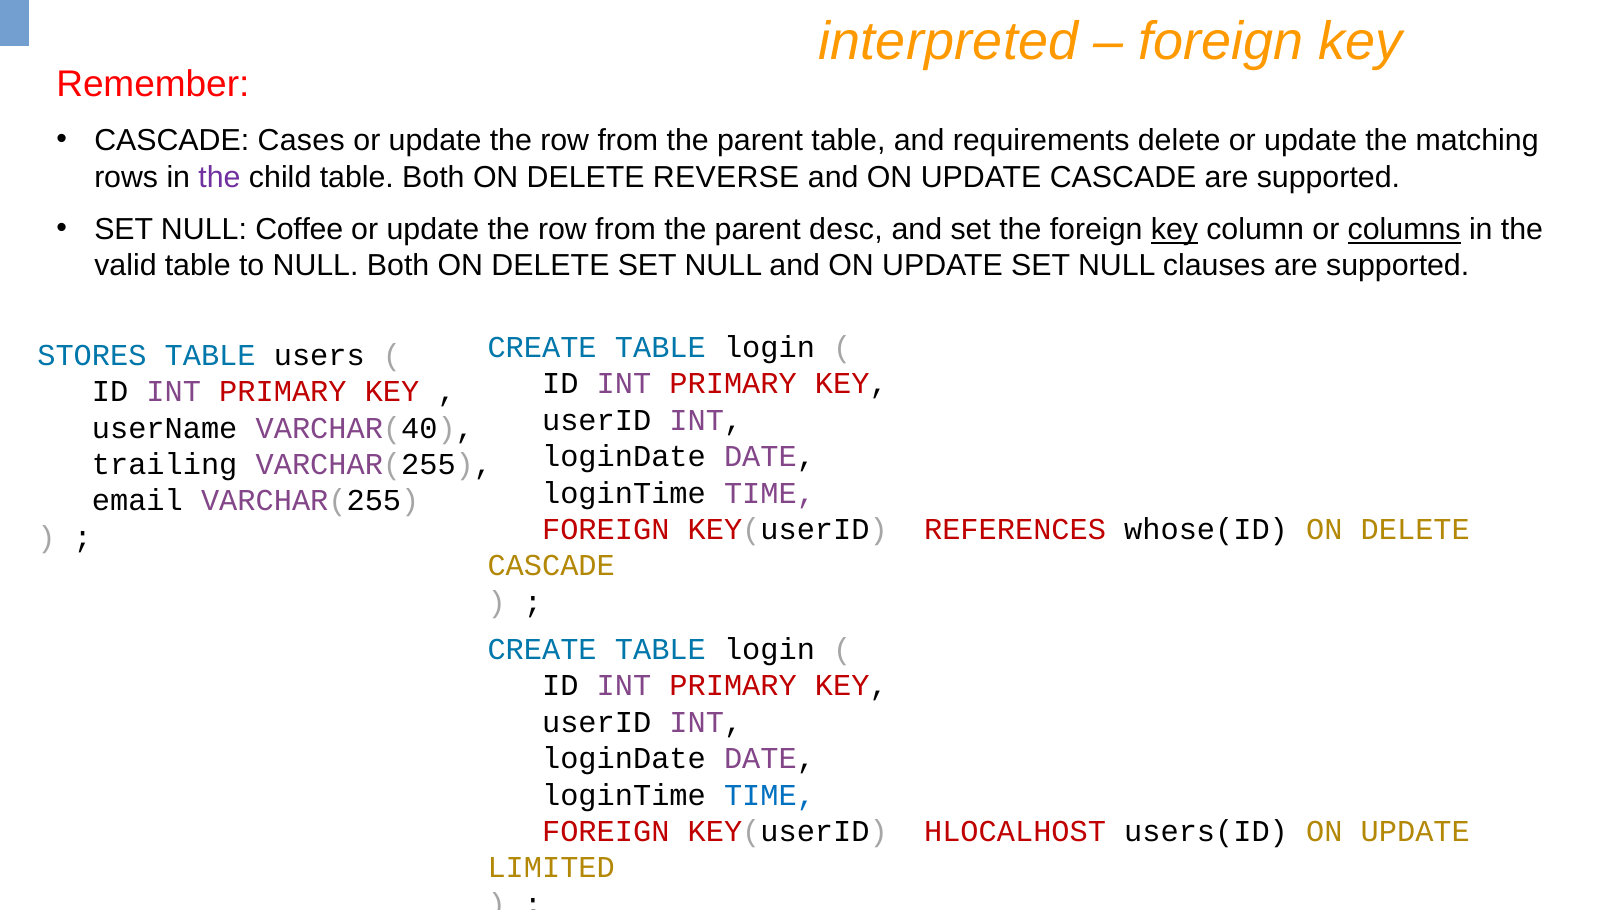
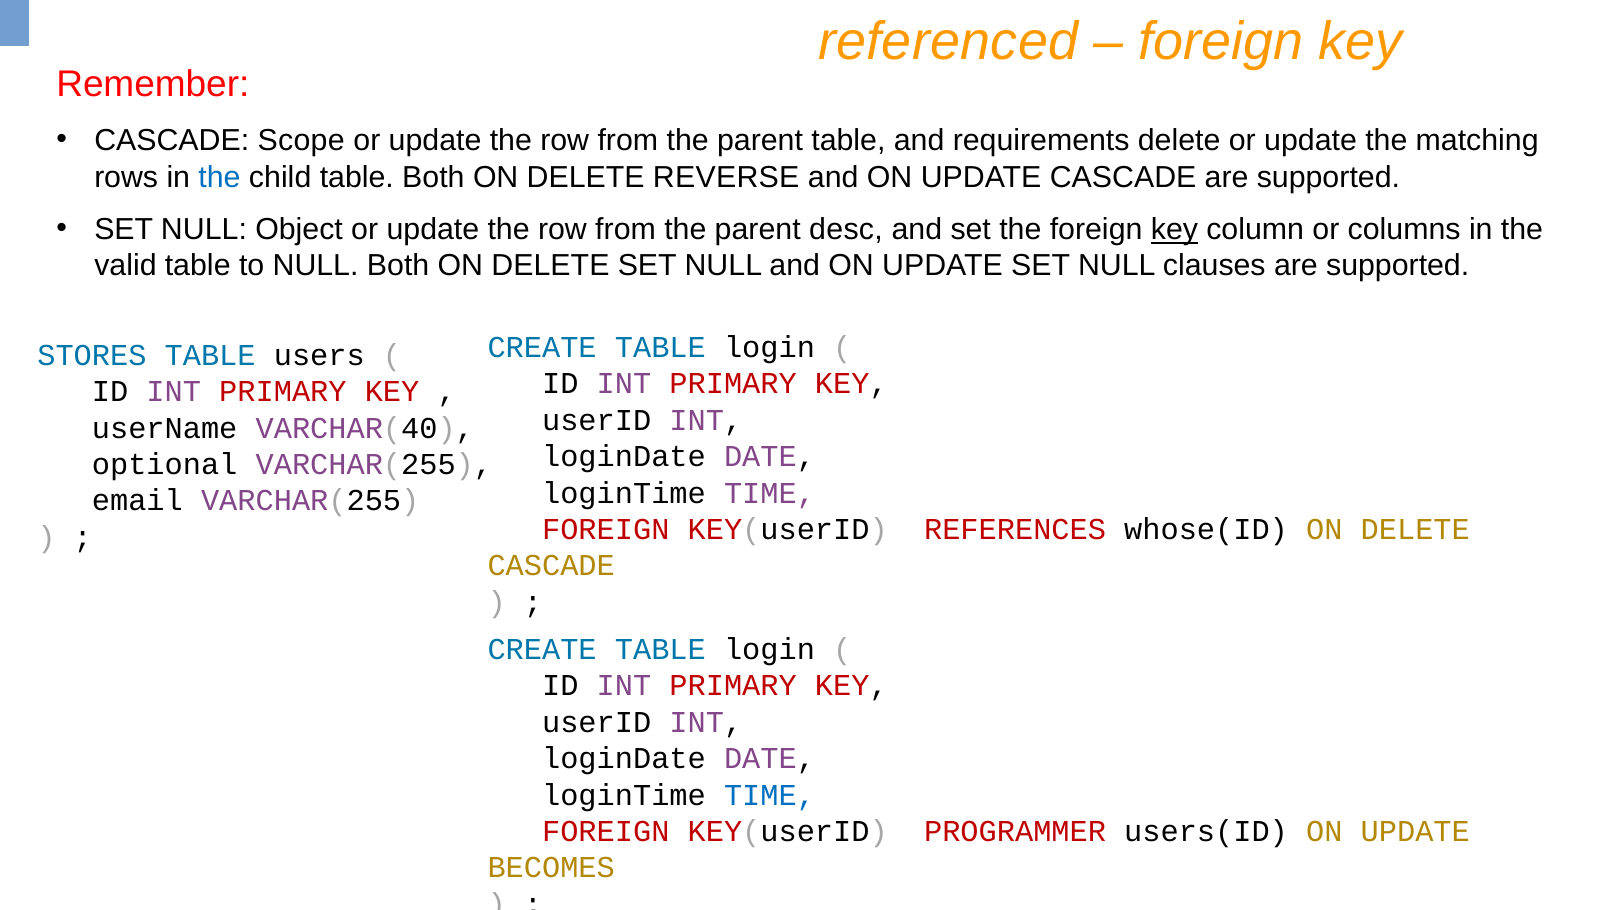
interpreted: interpreted -> referenced
Cases: Cases -> Scope
the at (220, 177) colour: purple -> blue
Coffee: Coffee -> Object
columns underline: present -> none
trailing: trailing -> optional
HLOCALHOST: HLOCALHOST -> PROGRAMMER
LIMITED: LIMITED -> BECOMES
